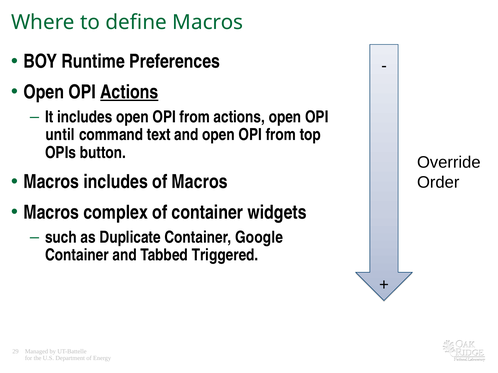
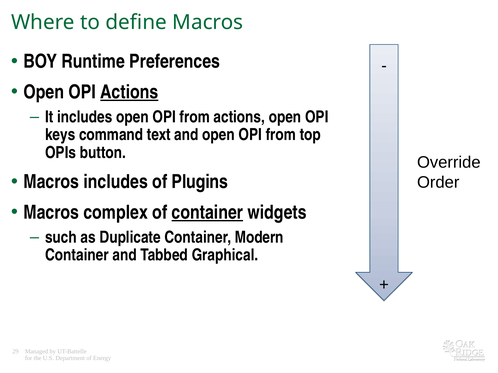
until: until -> keys
of Macros: Macros -> Plugins
container at (207, 213) underline: none -> present
Google: Google -> Modern
Triggered: Triggered -> Graphical
